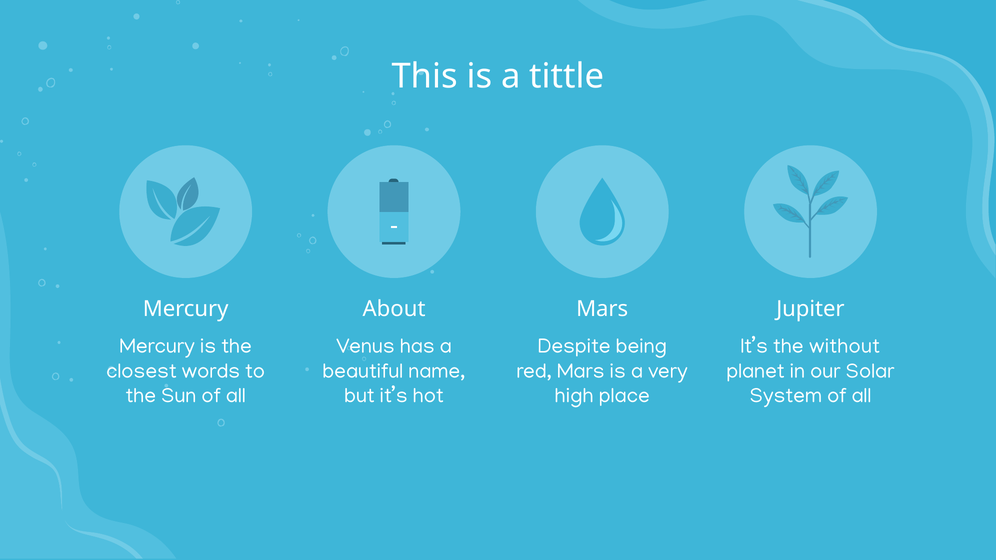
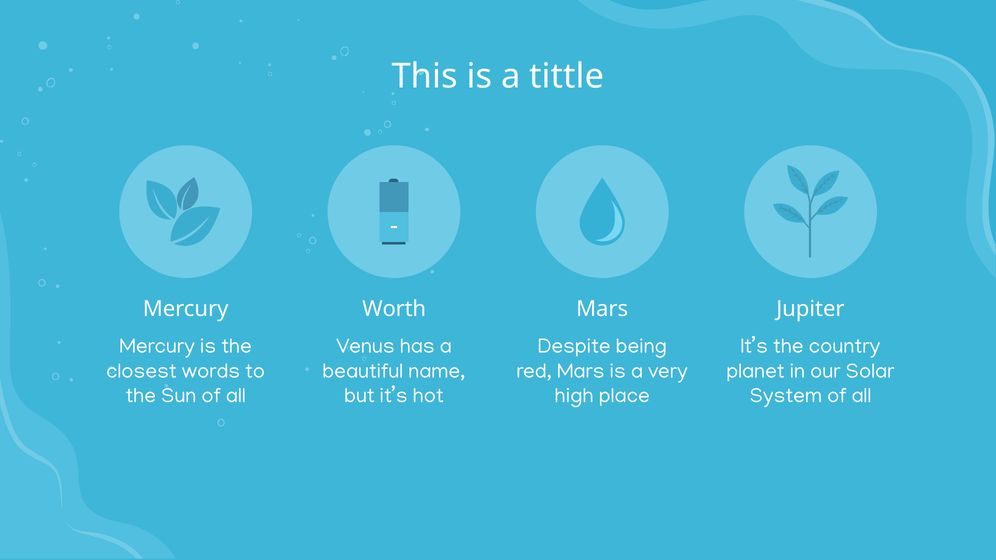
About: About -> Worth
without: without -> country
